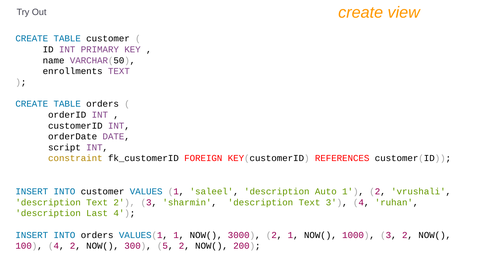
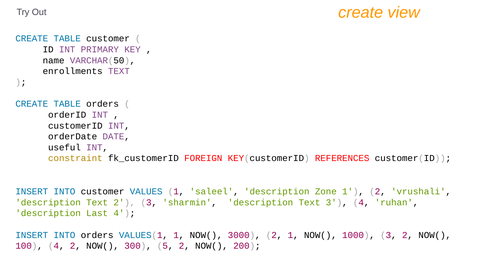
script: script -> useful
Auto: Auto -> Zone
